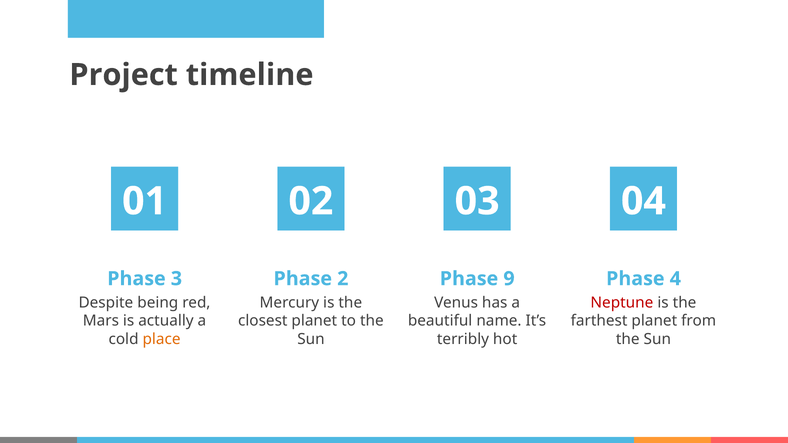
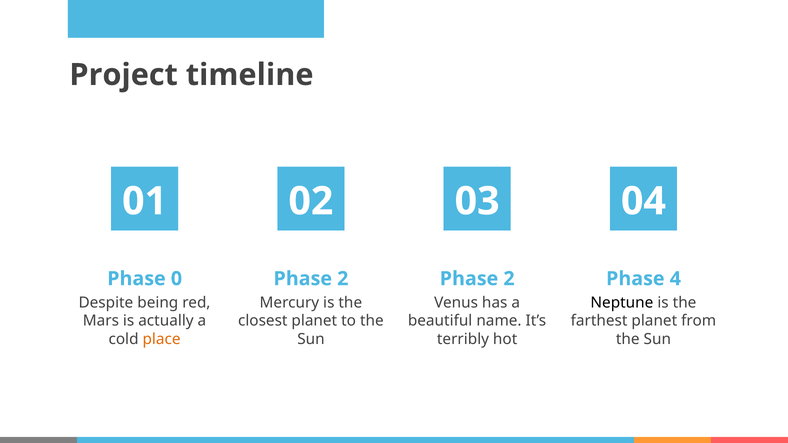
3: 3 -> 0
9 at (509, 279): 9 -> 2
Neptune colour: red -> black
